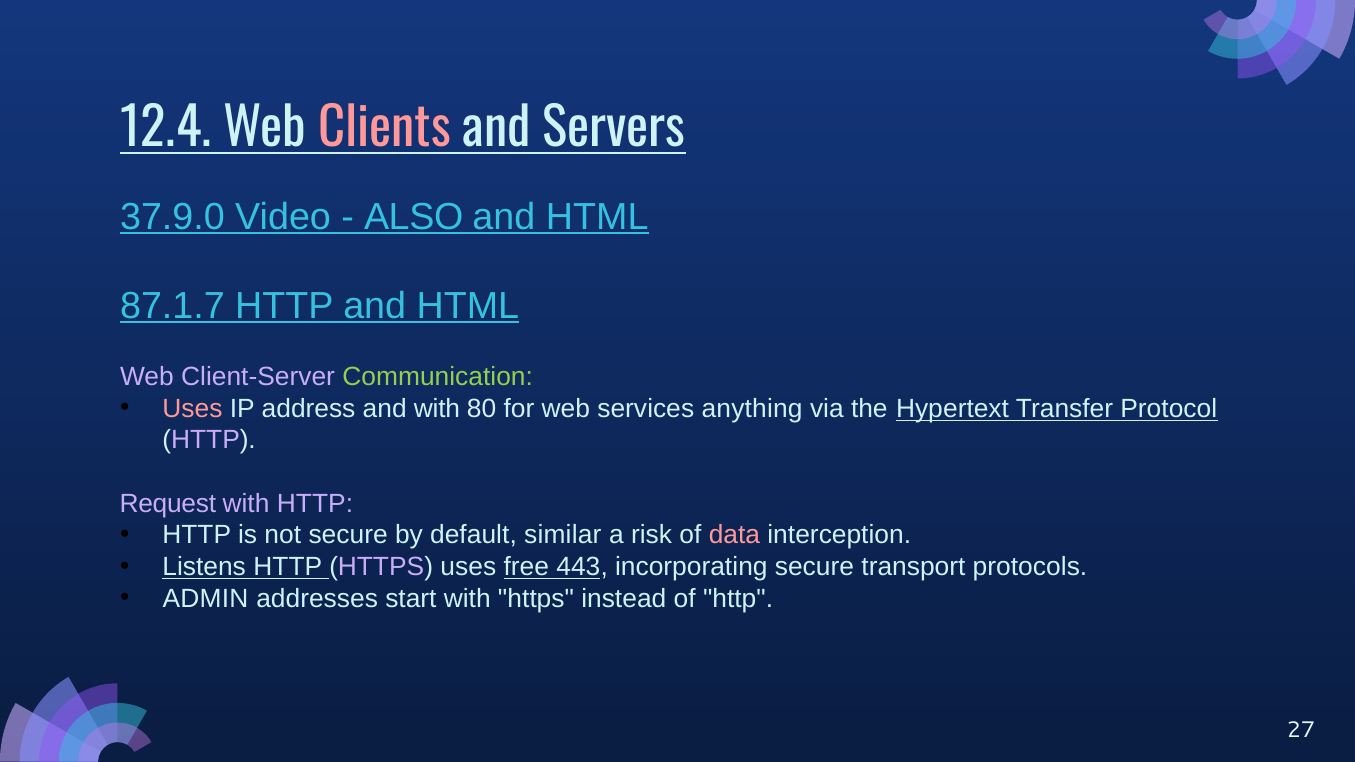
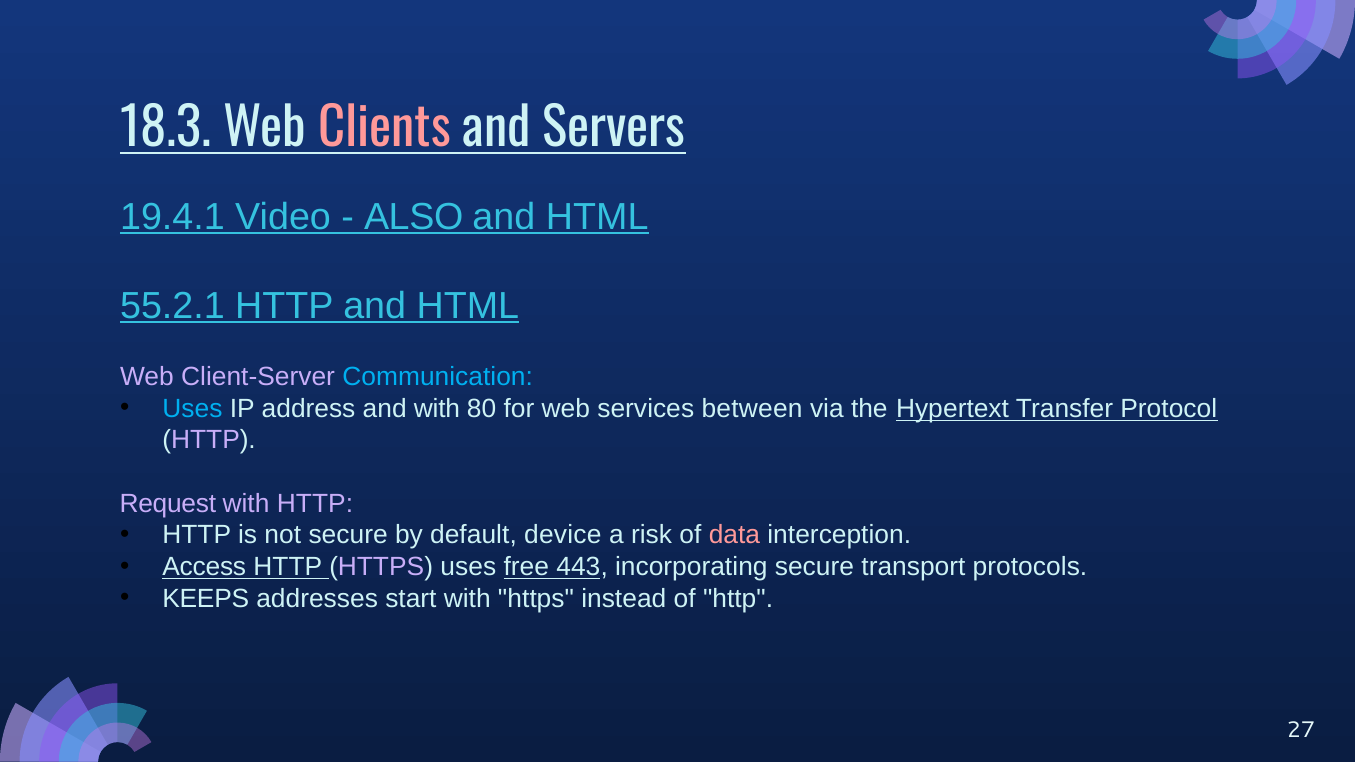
12.4: 12.4 -> 18.3
37.9.0: 37.9.0 -> 19.4.1
87.1.7: 87.1.7 -> 55.2.1
Communication colour: light green -> light blue
Uses at (193, 409) colour: pink -> light blue
anything: anything -> between
similar: similar -> device
Listens: Listens -> Access
ADMIN: ADMIN -> KEEPS
